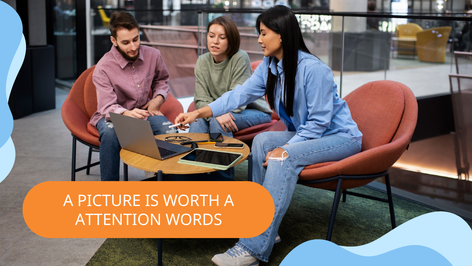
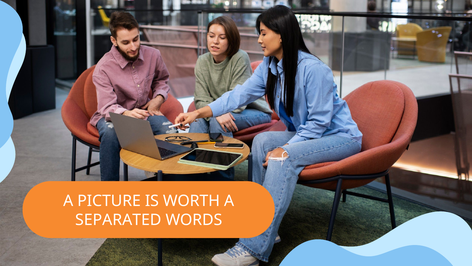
ATTENTION: ATTENTION -> SEPARATED
